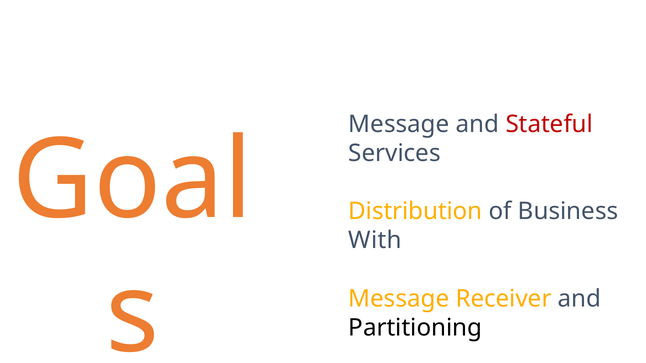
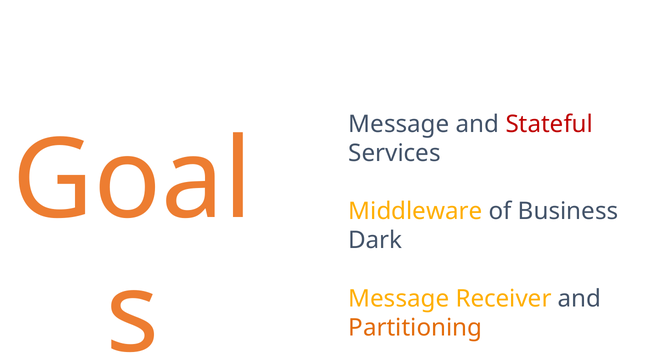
Distribution: Distribution -> Middleware
With: With -> Dark
Partitioning colour: black -> orange
